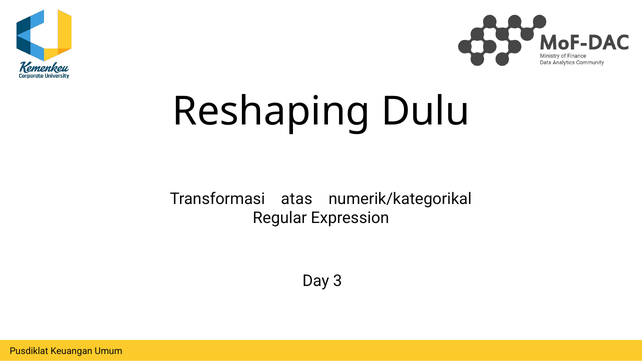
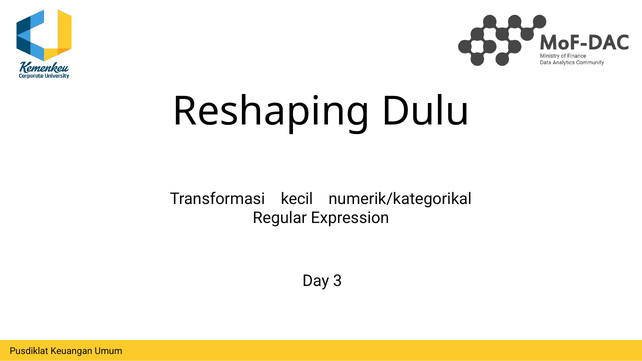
atas: atas -> kecil
